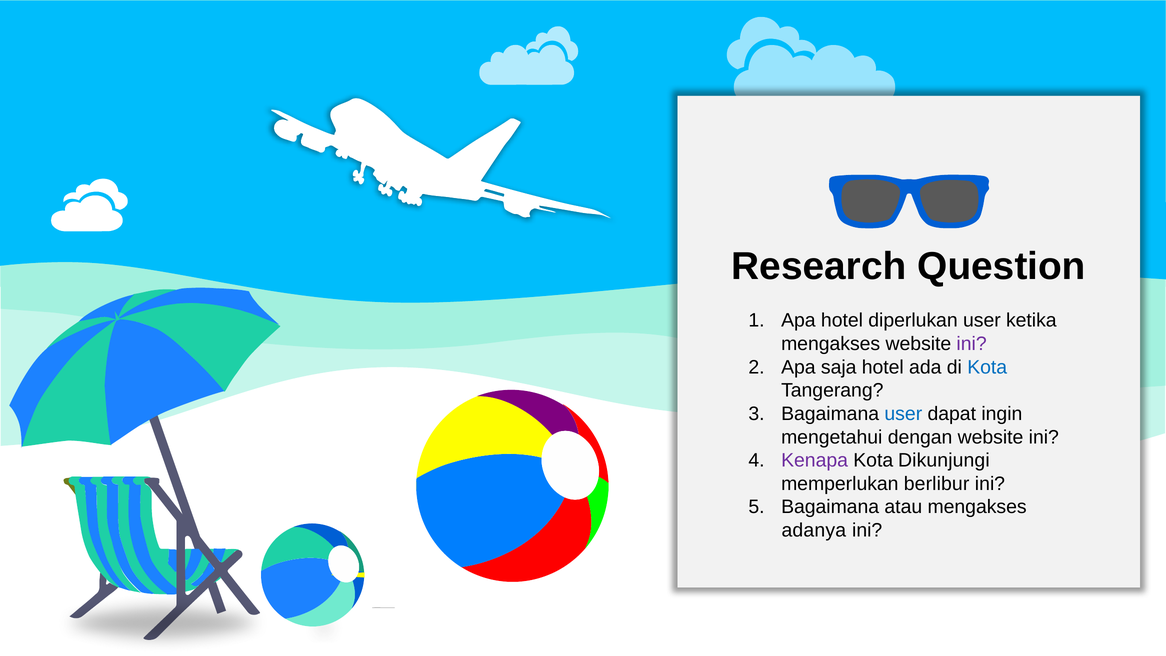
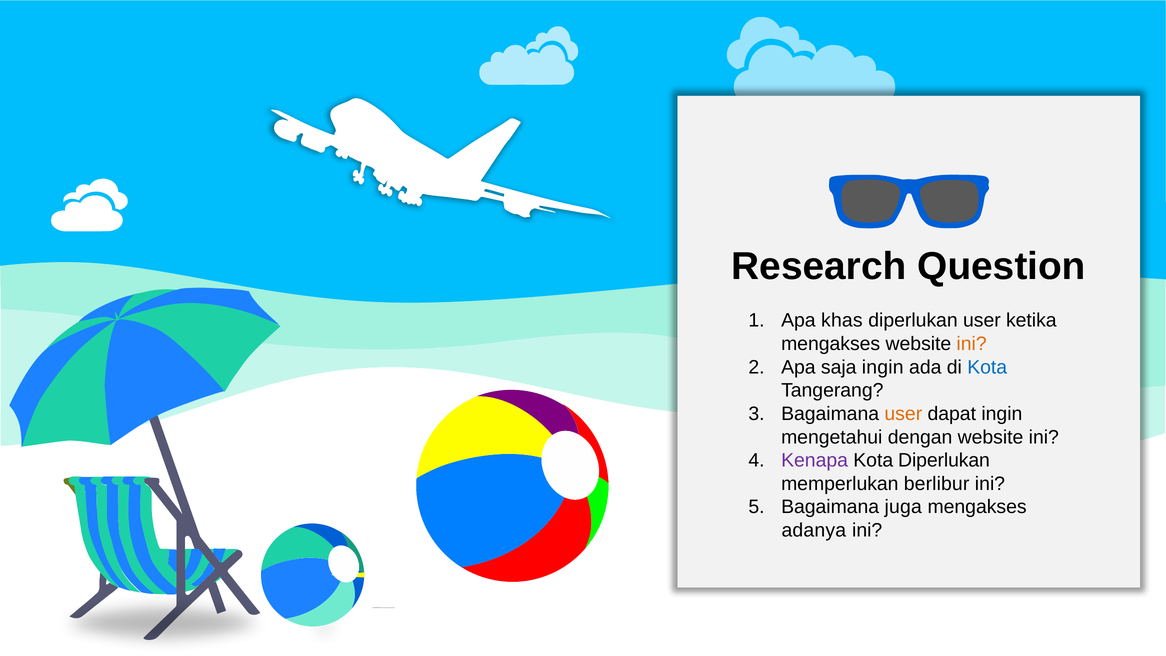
Apa hotel: hotel -> khas
ini at (972, 344) colour: purple -> orange
saja hotel: hotel -> ingin
user at (903, 414) colour: blue -> orange
Kota Dikunjungi: Dikunjungi -> Diperlukan
atau: atau -> juga
